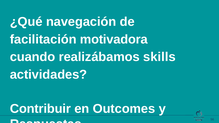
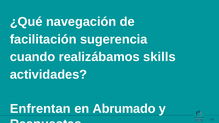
motivadora: motivadora -> sugerencia
Contribuir: Contribuir -> Enfrentan
Outcomes: Outcomes -> Abrumado
